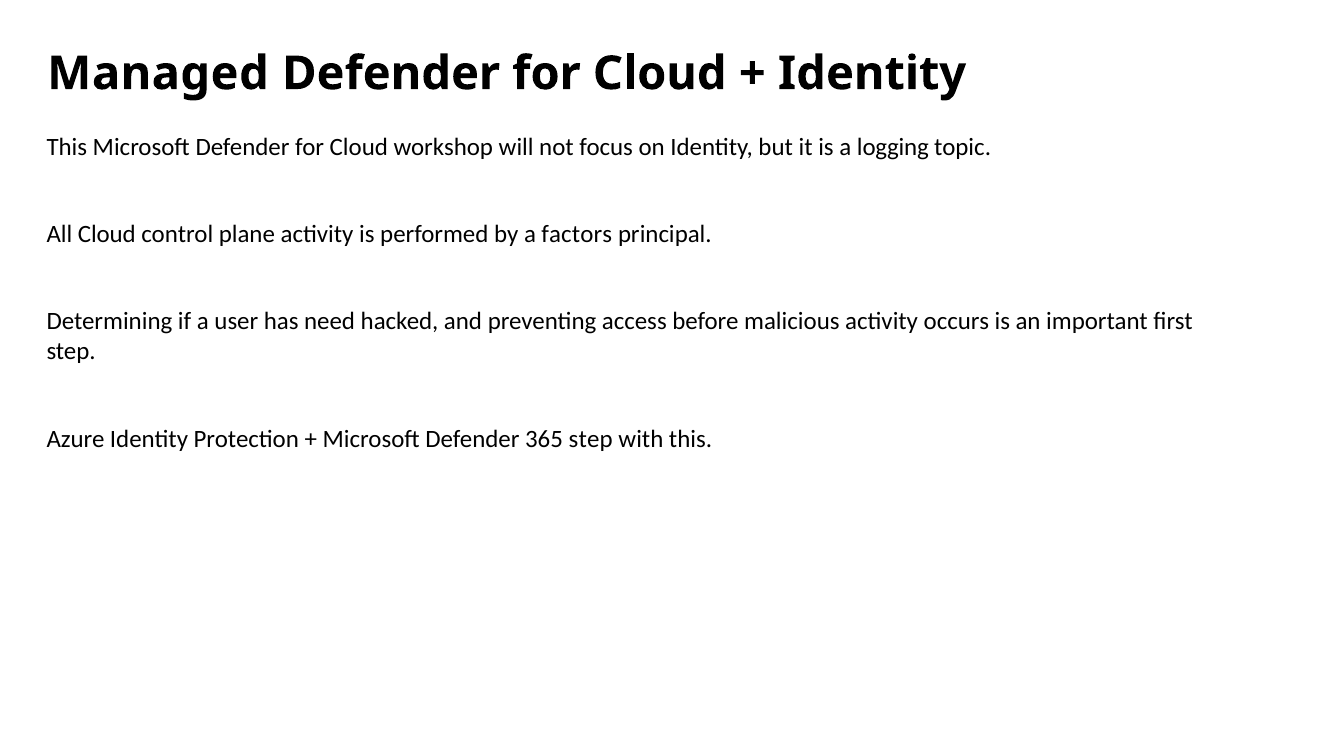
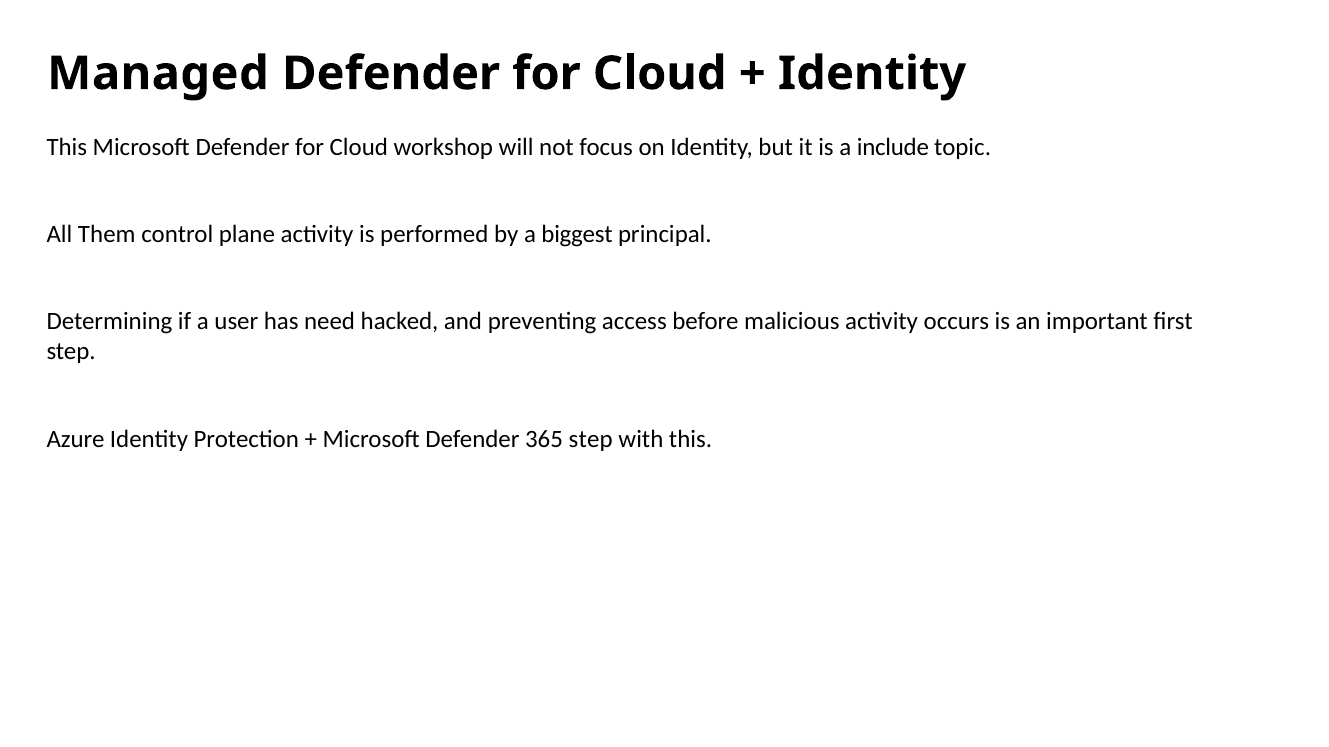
logging: logging -> include
All Cloud: Cloud -> Them
factors: factors -> biggest
